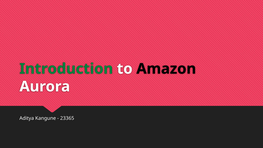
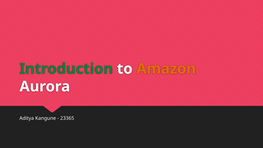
Amazon colour: black -> orange
